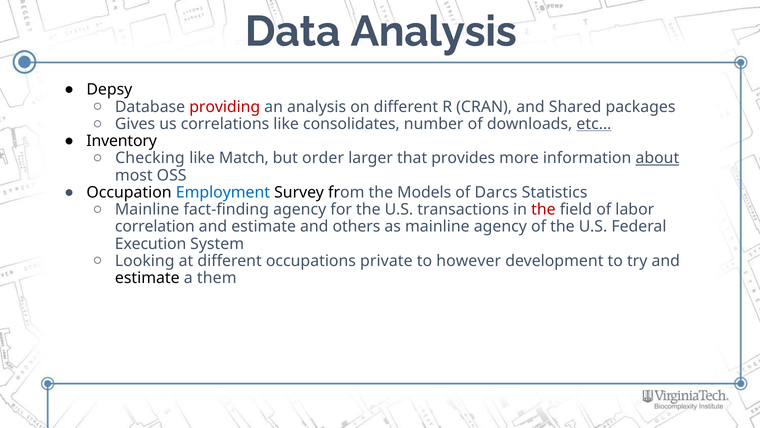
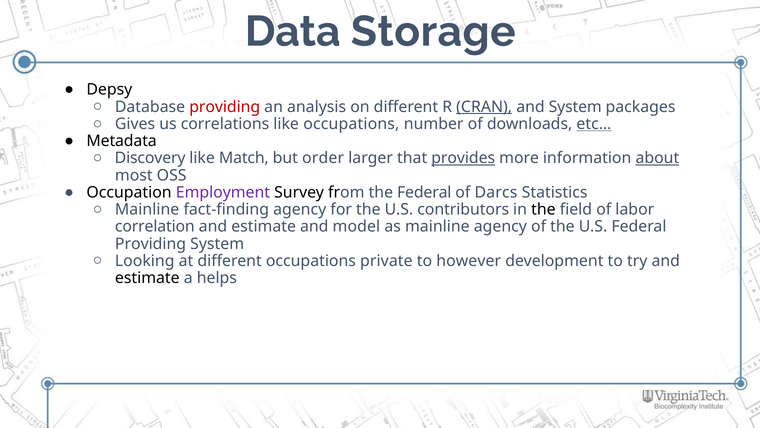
Data Analysis: Analysis -> Storage
CRAN underline: none -> present
and Shared: Shared -> System
like consolidates: consolidates -> occupations
Inventory: Inventory -> Metadata
Checking: Checking -> Discovery
provides underline: none -> present
Employment colour: blue -> purple
the Models: Models -> Federal
transactions: transactions -> contributors
the at (543, 209) colour: red -> black
others: others -> model
Execution at (151, 244): Execution -> Providing
them: them -> helps
